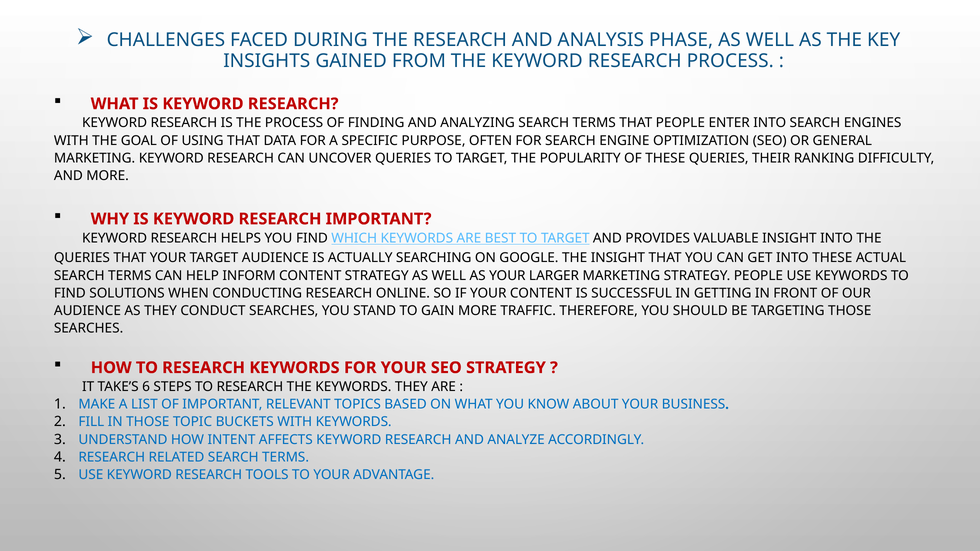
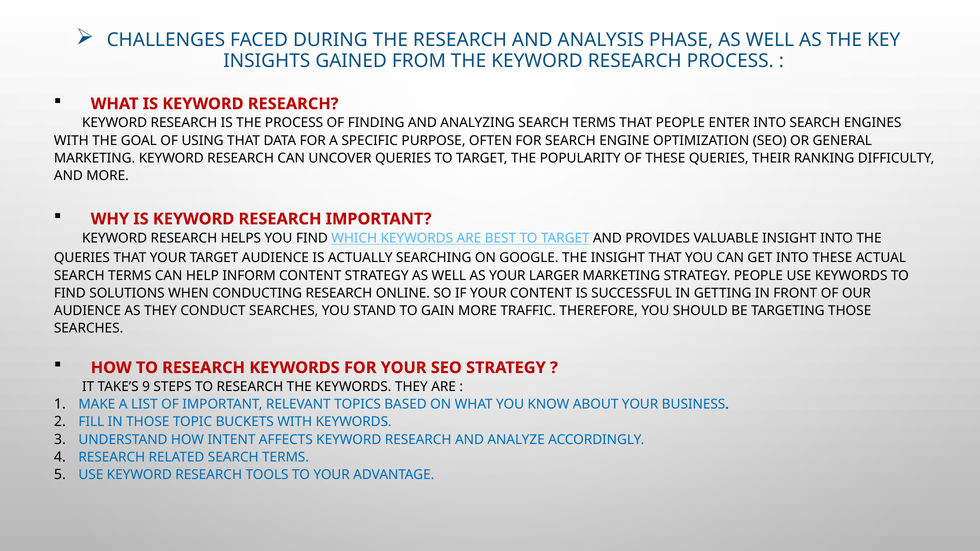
6: 6 -> 9
